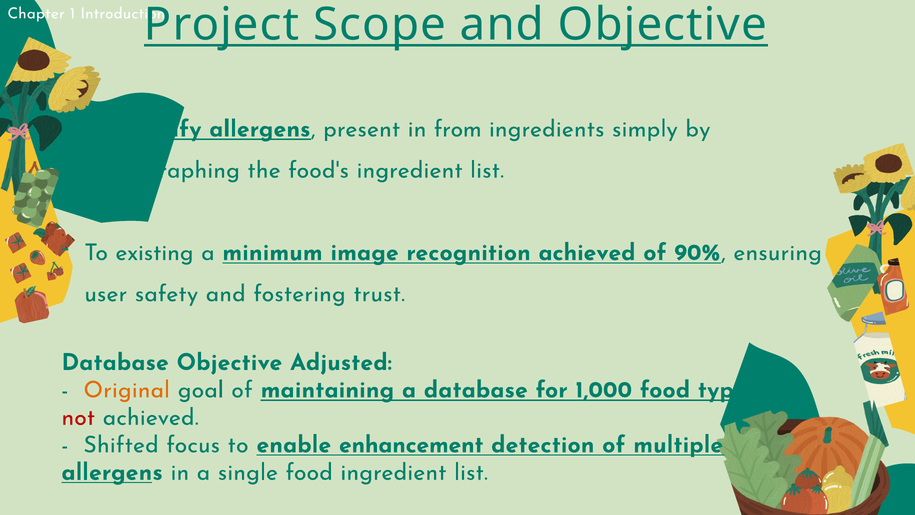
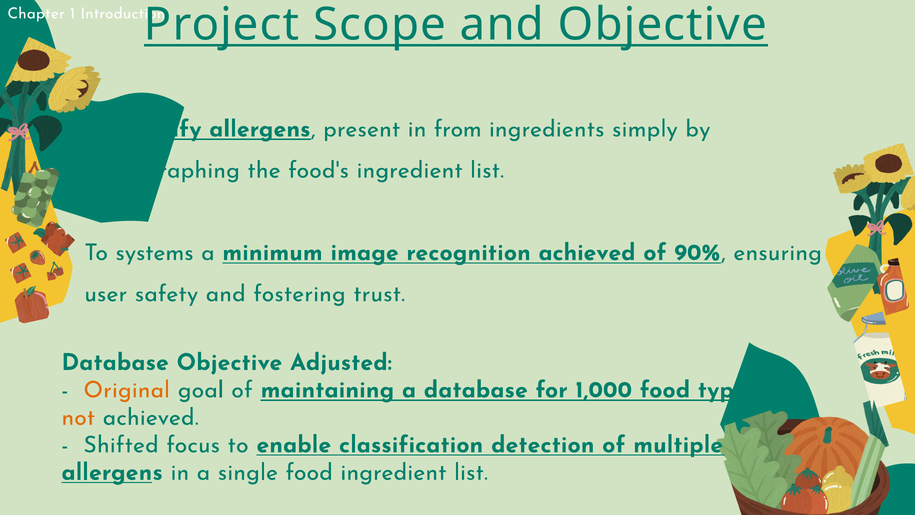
existing: existing -> systems
not colour: red -> orange
enhancement: enhancement -> classification
